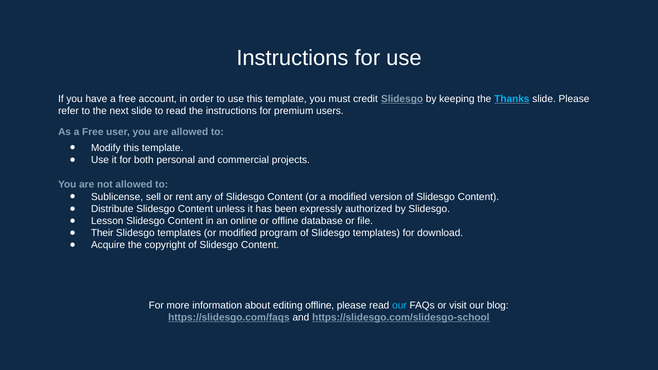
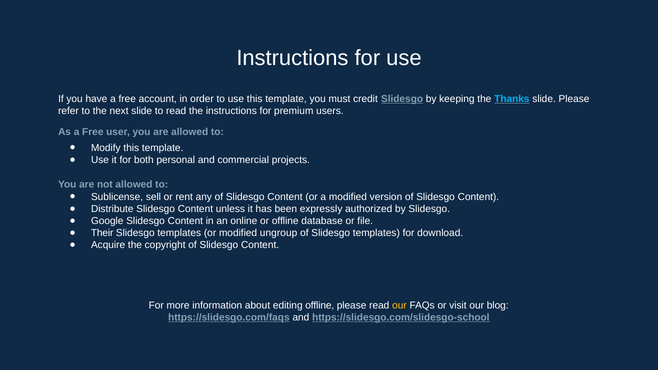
Lesson: Lesson -> Google
program: program -> ungroup
our at (399, 305) colour: light blue -> yellow
